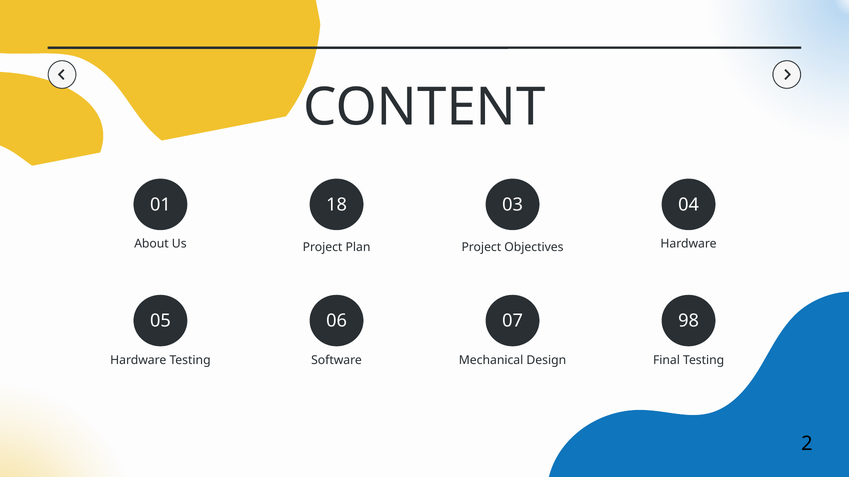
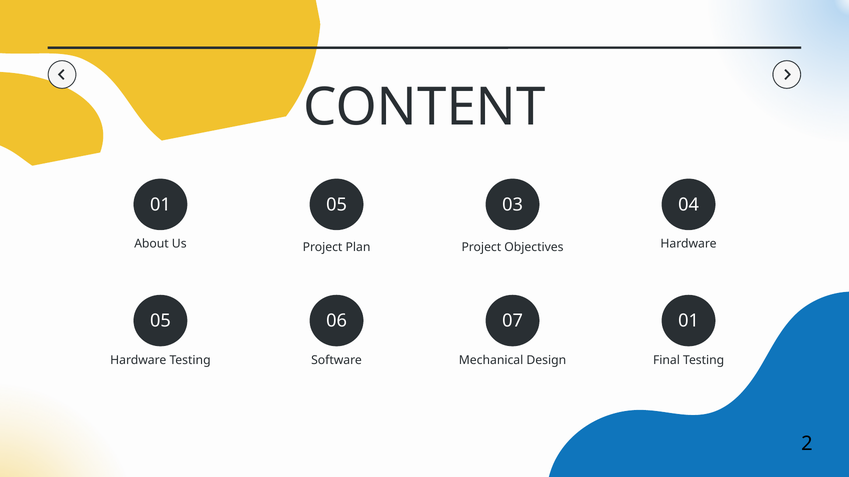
01 18: 18 -> 05
07 98: 98 -> 01
